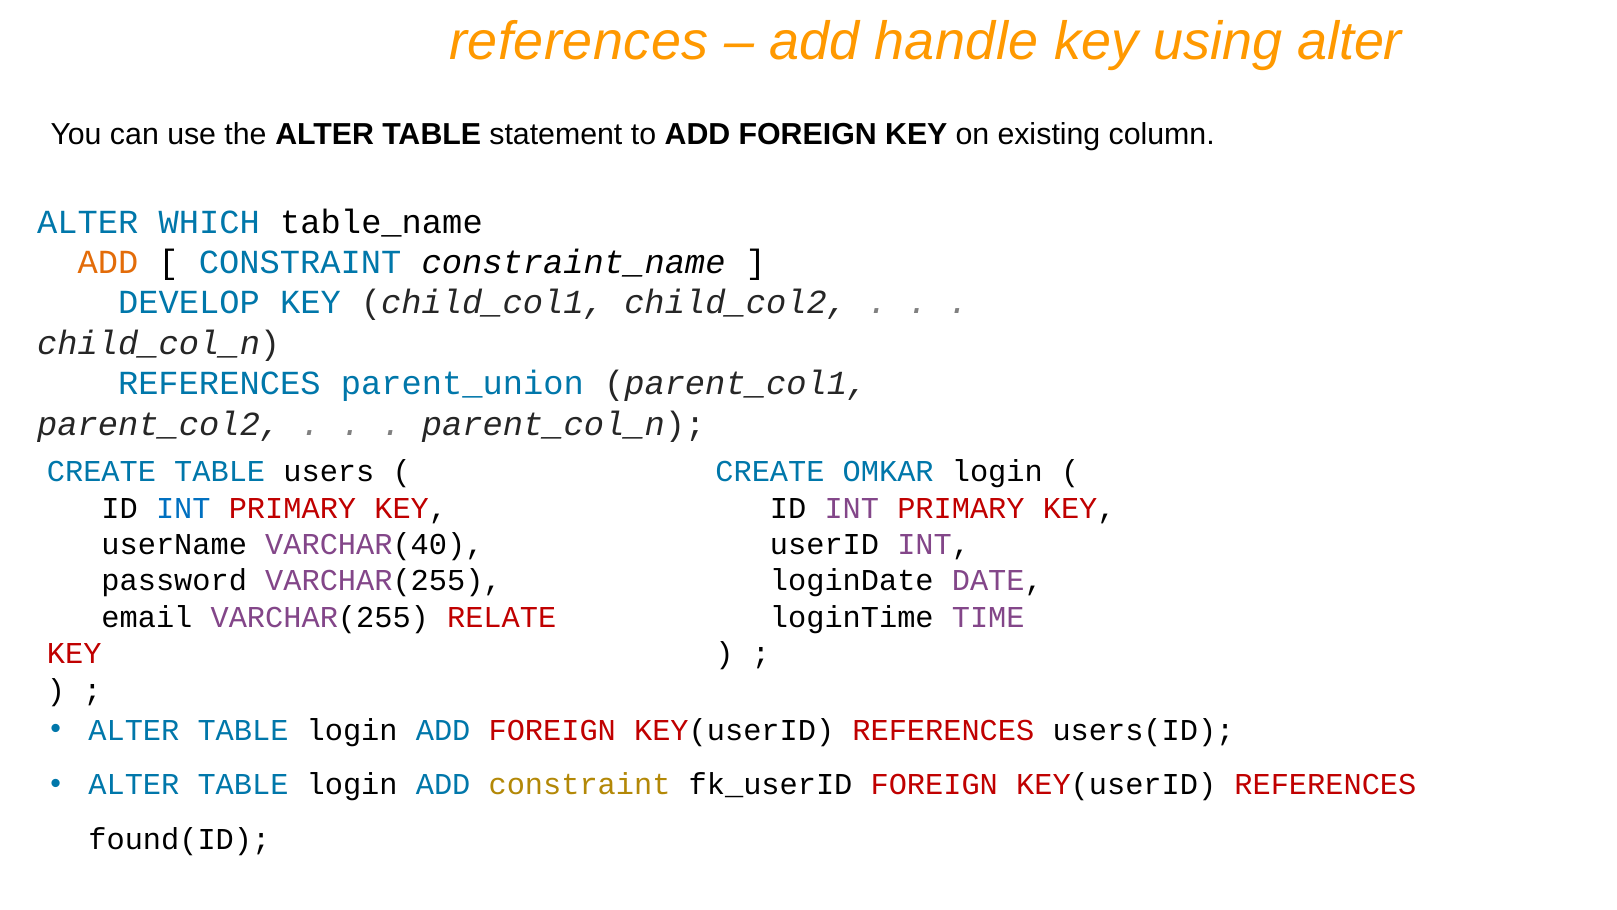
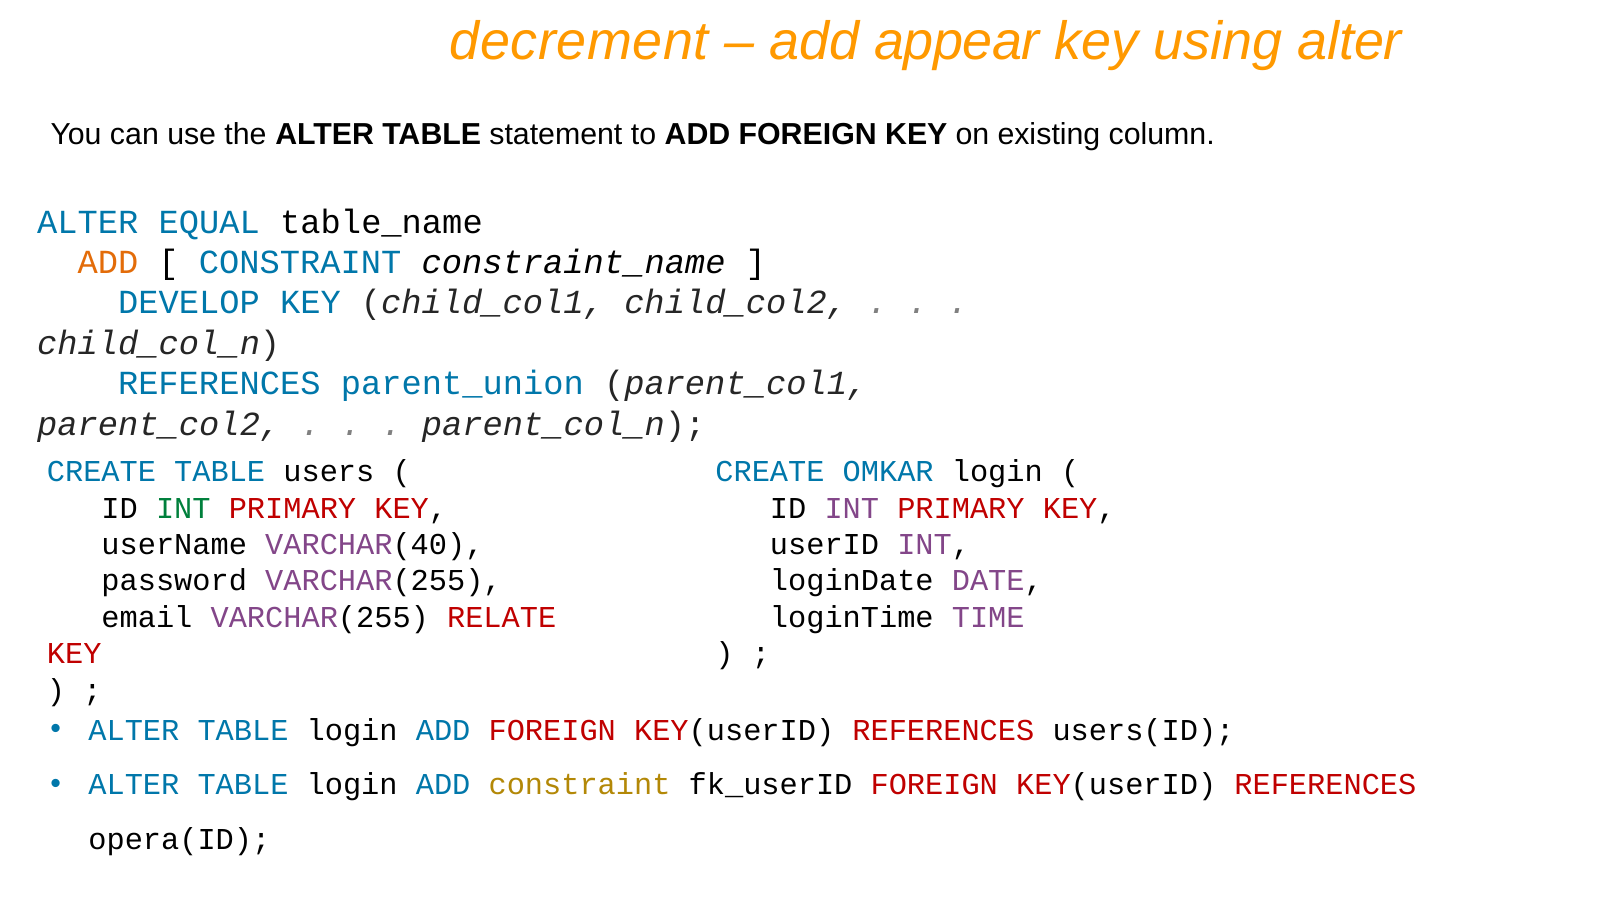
references at (579, 42): references -> decrement
handle: handle -> appear
WHICH: WHICH -> EQUAL
INT at (183, 508) colour: blue -> green
found(ID: found(ID -> opera(ID
